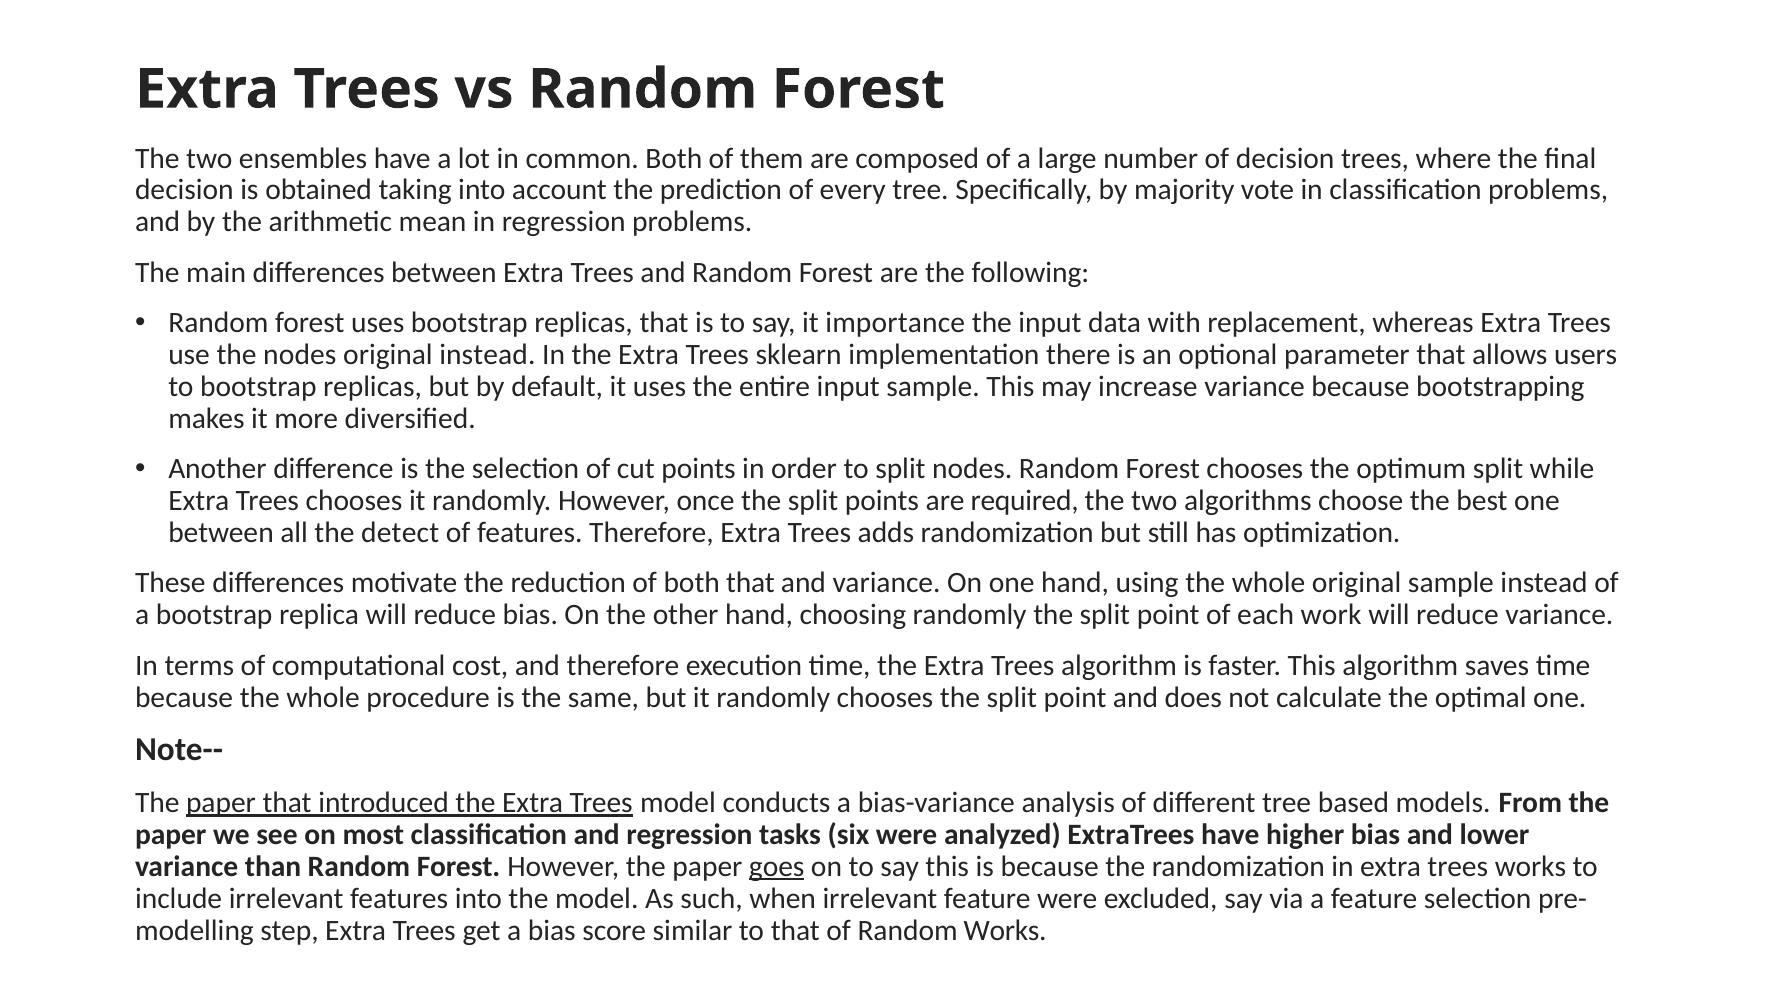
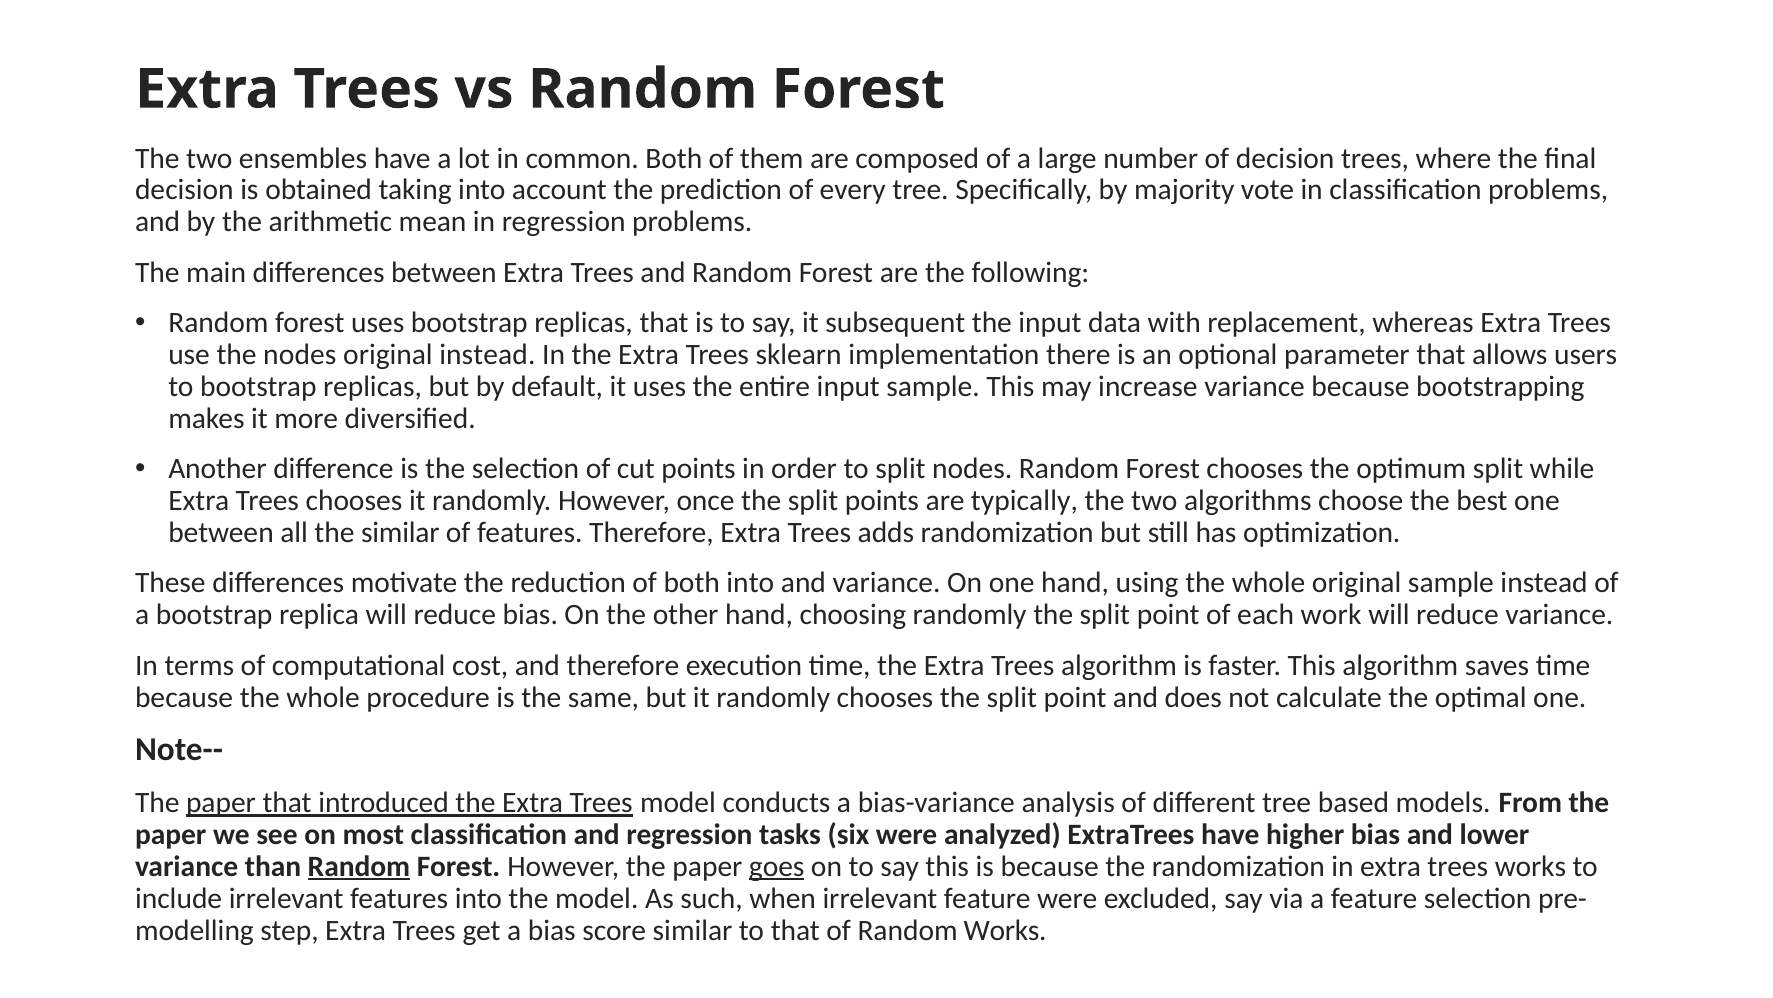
importance: importance -> subsequent
required: required -> typically
the detect: detect -> similar
both that: that -> into
Random at (359, 866) underline: none -> present
